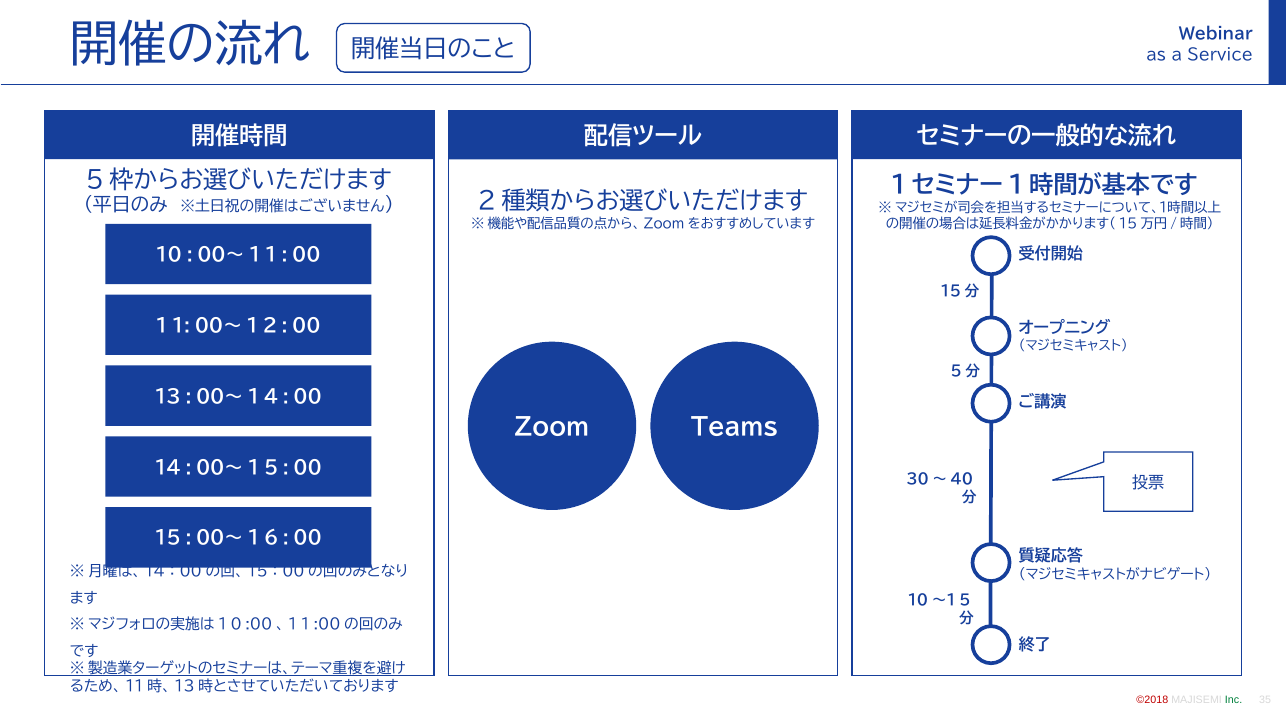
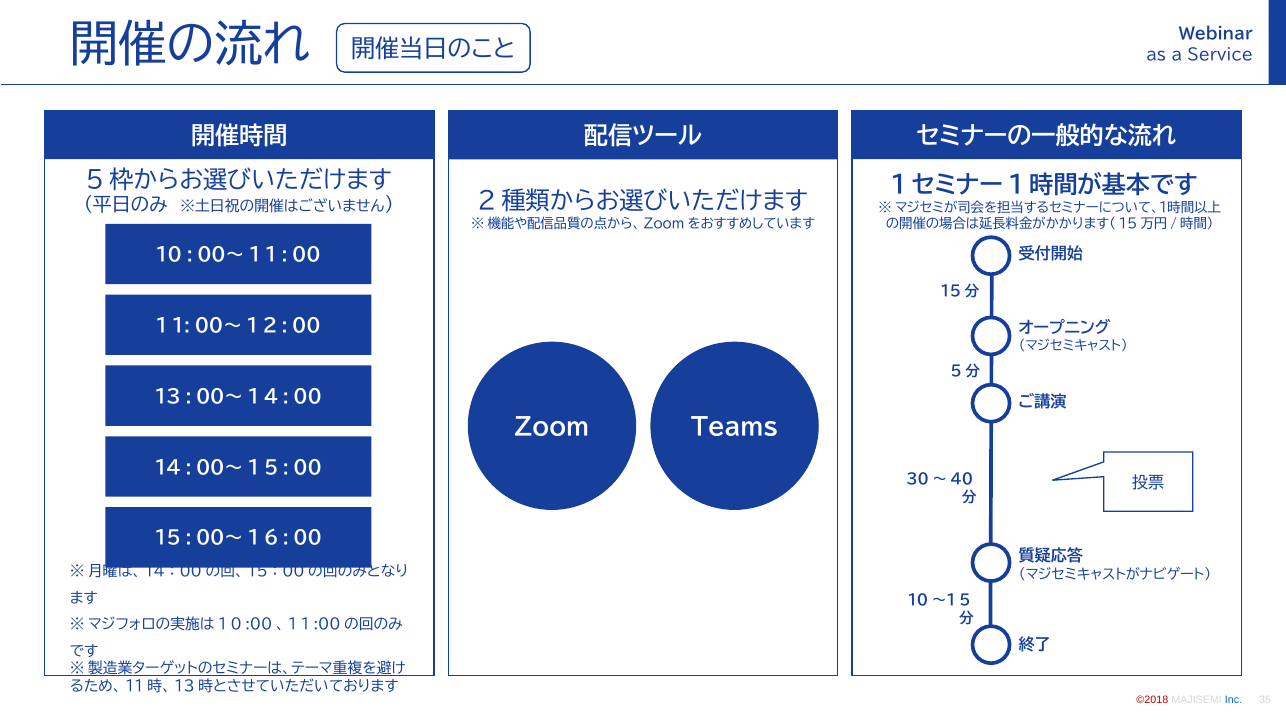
Inc colour: green -> blue
